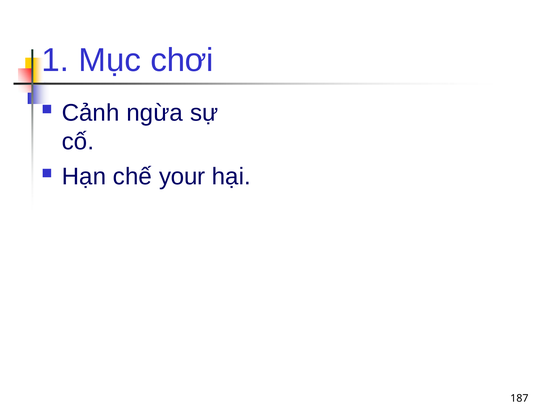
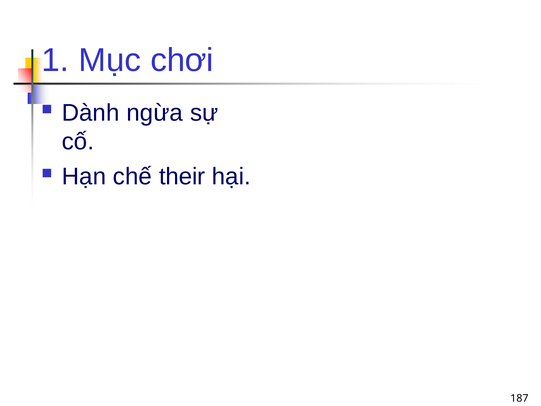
Cảnh: Cảnh -> Dành
your: your -> their
